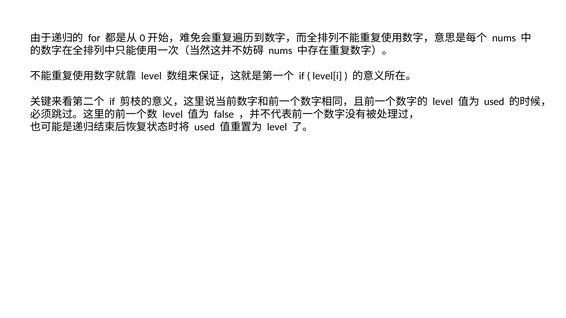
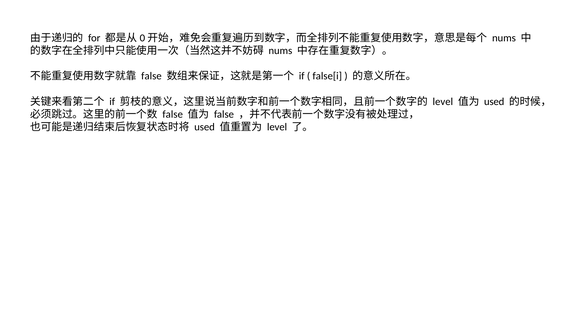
level at (151, 76): level -> false
level[i: level[i -> false[i
level at (173, 114): level -> false
